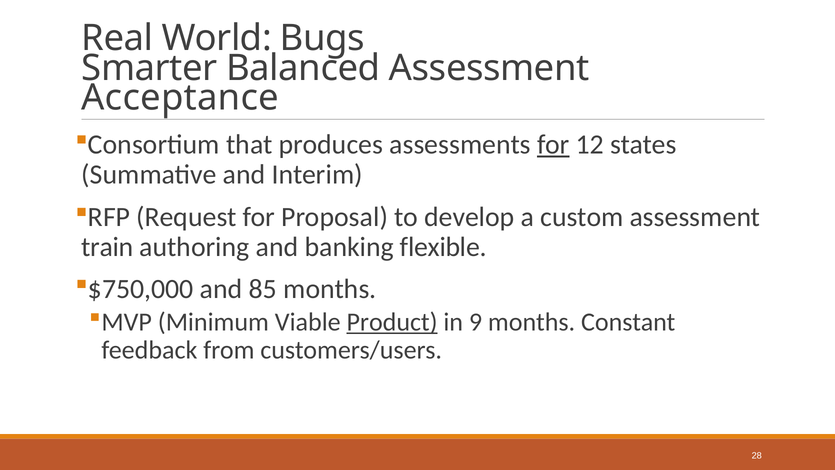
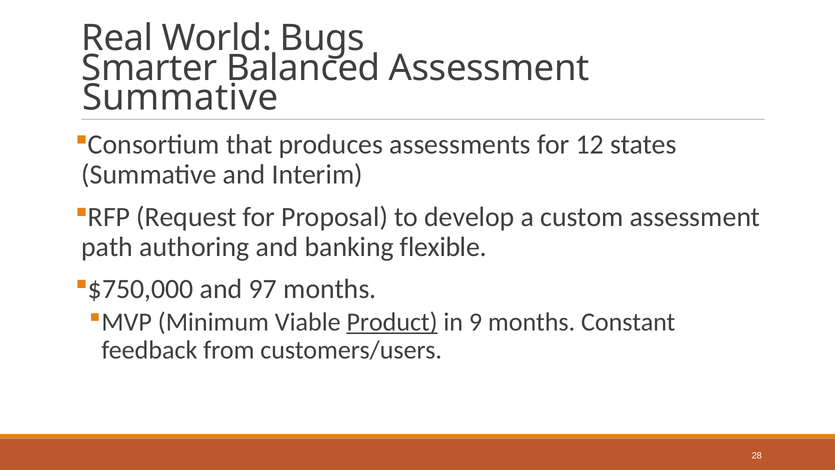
Acceptance at (180, 98): Acceptance -> Summative
for at (553, 144) underline: present -> none
train: train -> path
85: 85 -> 97
